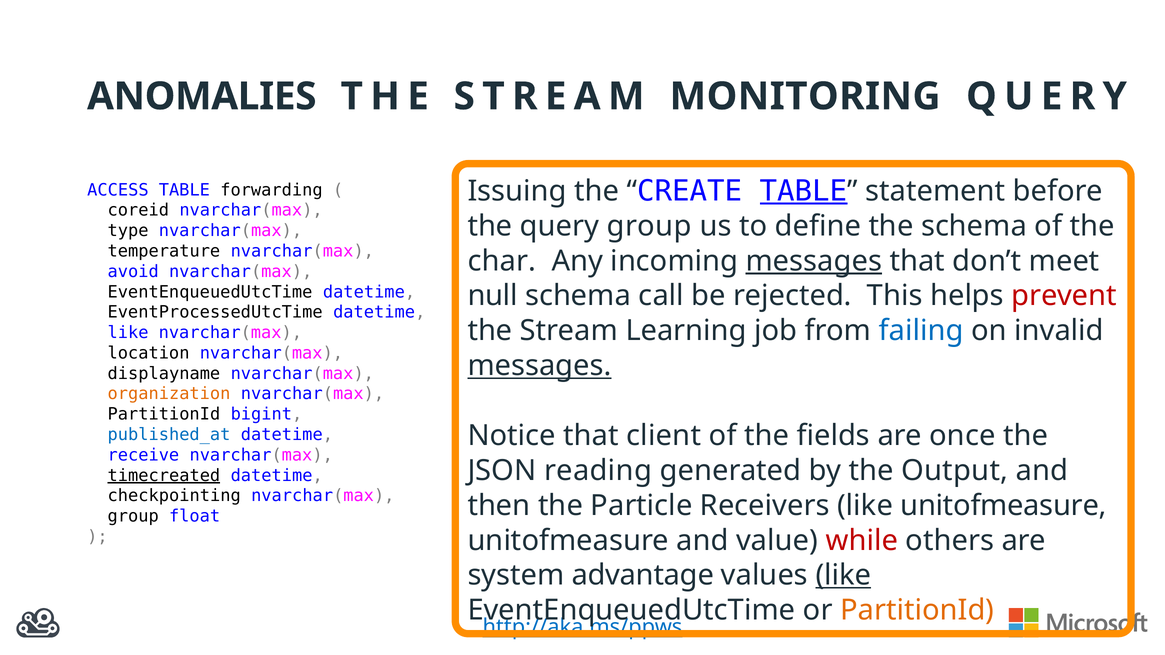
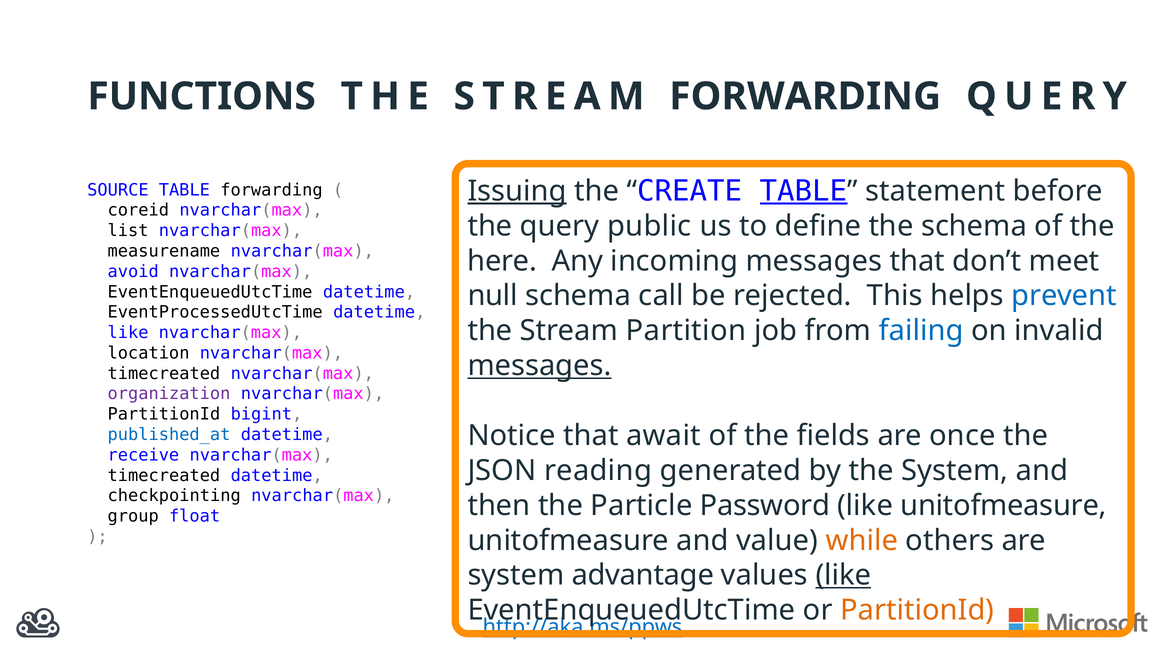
ANOMALIES: ANOMALIES -> FUNCTIONS
STREAM MONITORING: MONITORING -> FORWARDING
ACCESS: ACCESS -> SOURCE
Issuing underline: none -> present
query group: group -> public
type: type -> list
temperature: temperature -> measurename
char: char -> here
messages at (814, 261) underline: present -> none
prevent colour: red -> blue
Learning: Learning -> Partition
displayname at (164, 374): displayname -> timecreated
organization colour: orange -> purple
client: client -> await
the Output: Output -> System
timecreated at (164, 476) underline: present -> none
Receivers: Receivers -> Password
while colour: red -> orange
